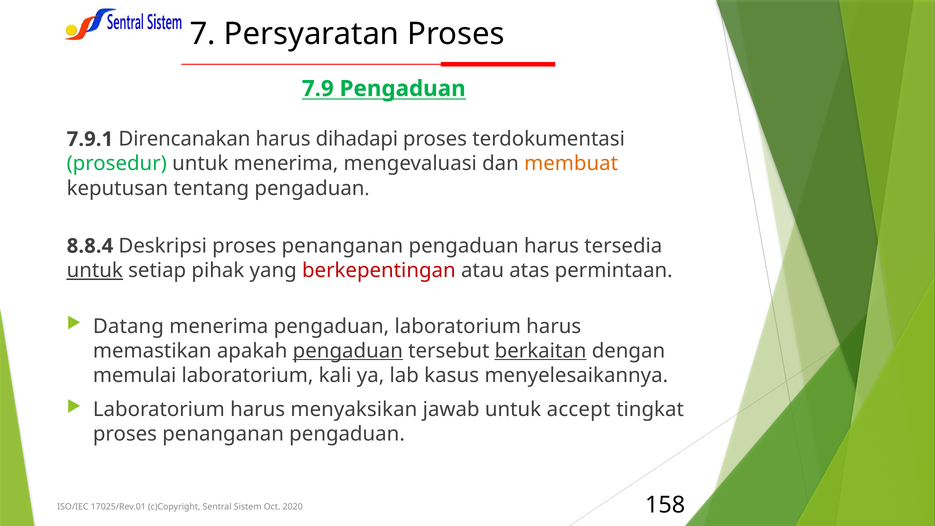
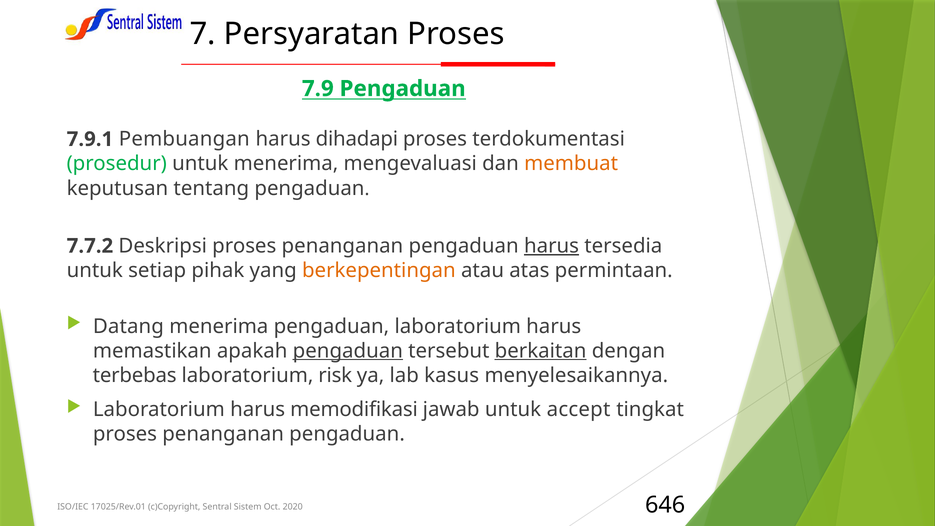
Direncanakan: Direncanakan -> Pembuangan
8.8.4: 8.8.4 -> 7.7.2
harus at (552, 246) underline: none -> present
untuk at (95, 270) underline: present -> none
berkepentingan colour: red -> orange
memulai: memulai -> terbebas
kali: kali -> risk
menyaksikan: menyaksikan -> memodifikasi
158: 158 -> 646
